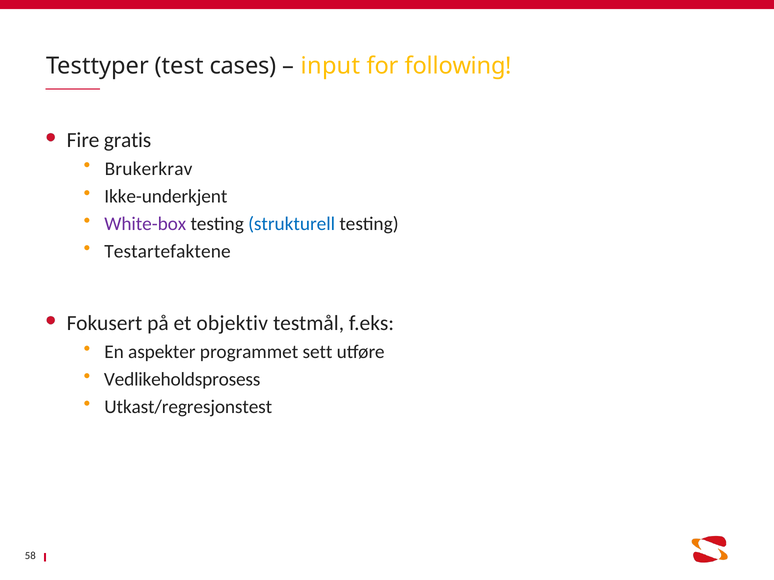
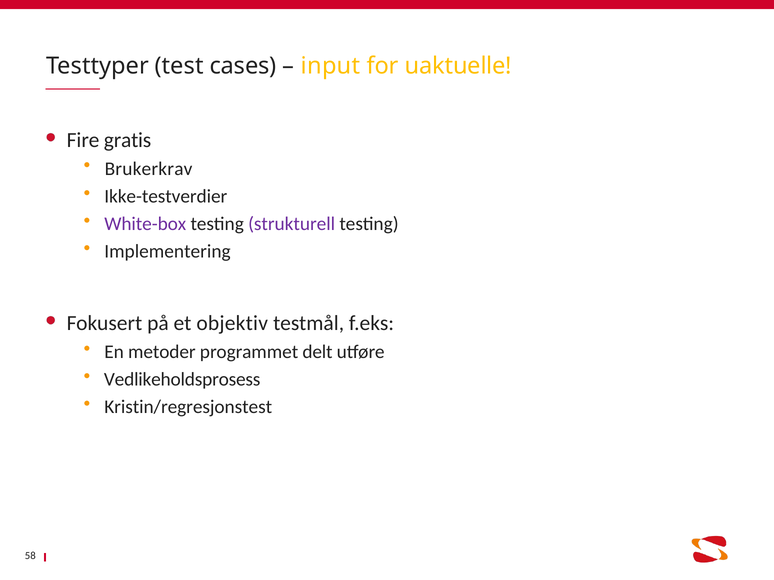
following: following -> uaktuelle
Ikke-underkjent: Ikke-underkjent -> Ikke-testverdier
strukturell colour: blue -> purple
Testartefaktene: Testartefaktene -> Implementering
aspekter: aspekter -> metoder
sett: sett -> delt
Utkast/regresjonstest: Utkast/regresjonstest -> Kristin/regresjonstest
